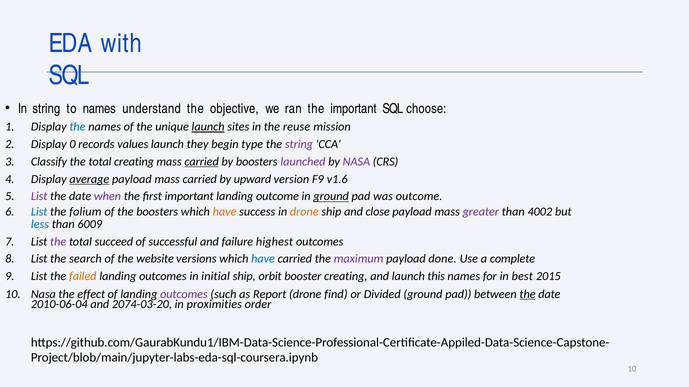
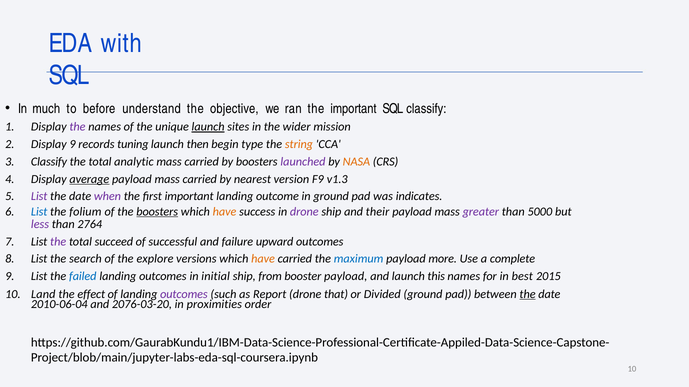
In string: string -> much
to names: names -> before
SQL choose: choose -> classify
the at (77, 127) colour: blue -> purple
reuse: reuse -> wider
Display 0: 0 -> 9
values: values -> tuning
they: they -> then
string at (299, 144) colour: purple -> orange
total creating: creating -> analytic
carried at (202, 162) underline: present -> none
NASA at (356, 162) colour: purple -> orange
upward: upward -> nearest
v1.6: v1.6 -> v1.3
ground at (331, 197) underline: present -> none
was outcome: outcome -> indicates
boosters at (157, 212) underline: none -> present
drone at (304, 212) colour: orange -> purple
close: close -> their
4002: 4002 -> 5000
less colour: blue -> purple
6009: 6009 -> 2764
highest: highest -> upward
website: website -> explore
have at (263, 259) colour: blue -> orange
maximum colour: purple -> blue
done: done -> more
failed colour: orange -> blue
orbit: orbit -> from
booster creating: creating -> payload
10 Nasa: Nasa -> Land
find: find -> that
2074-03-20: 2074-03-20 -> 2076-03-20
